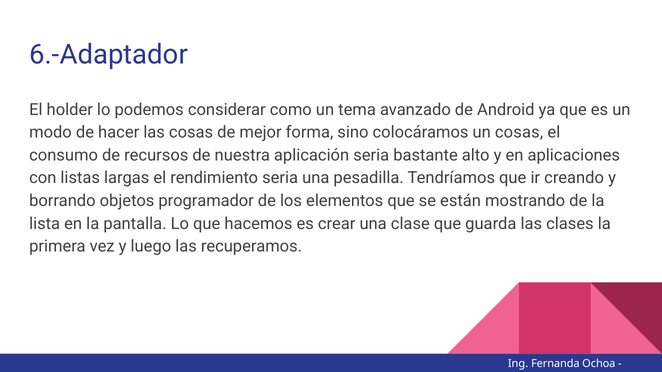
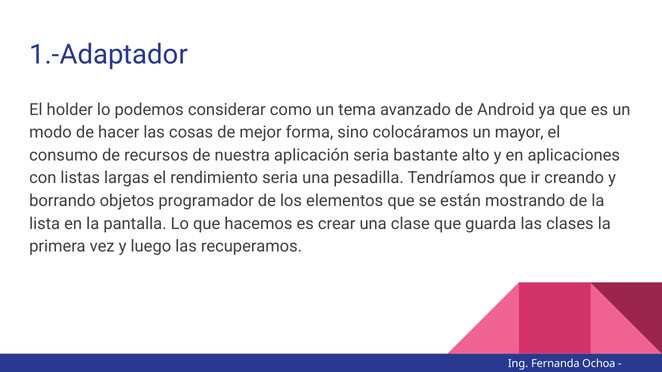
6.-Adaptador: 6.-Adaptador -> 1.-Adaptador
un cosas: cosas -> mayor
